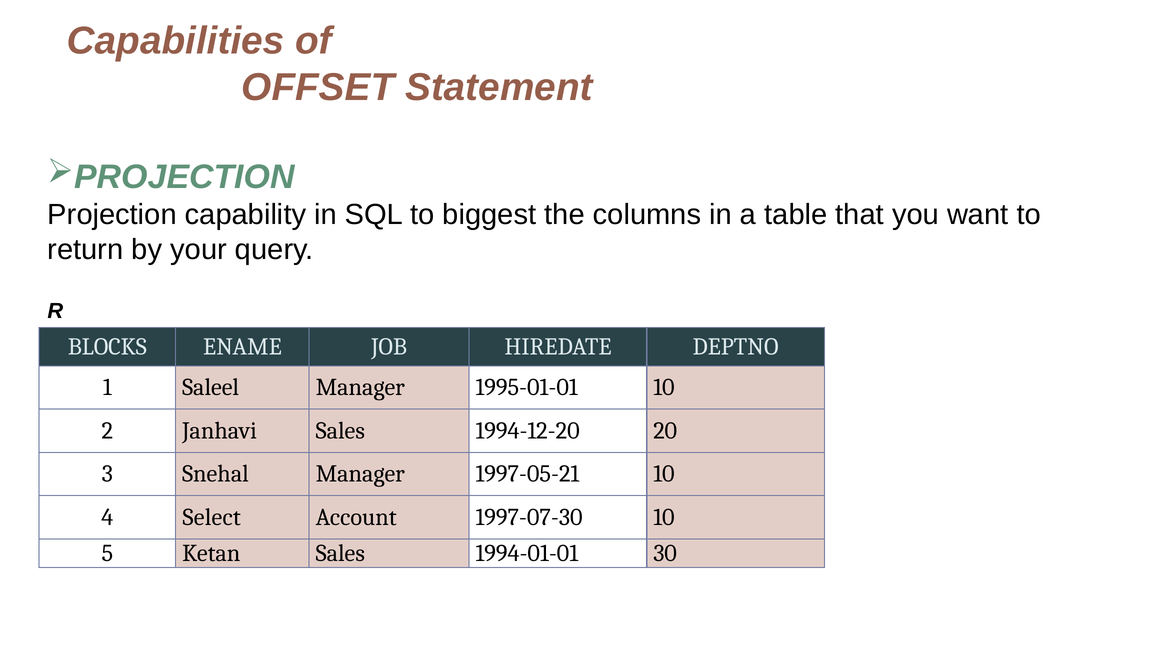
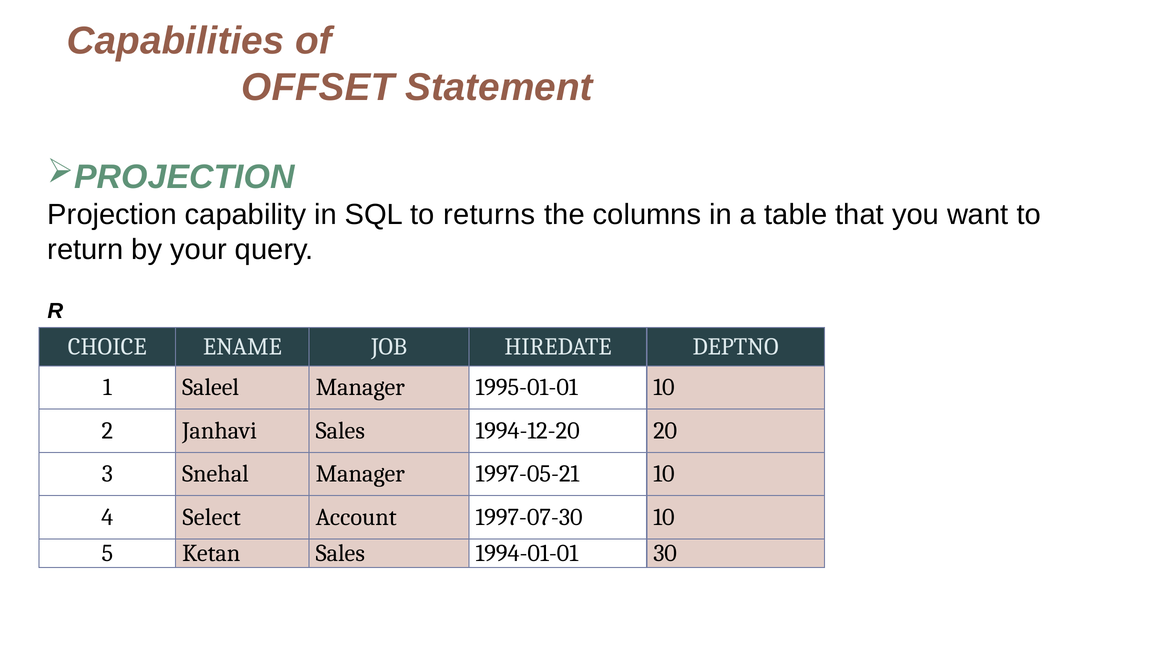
biggest: biggest -> returns
BLOCKS: BLOCKS -> CHOICE
